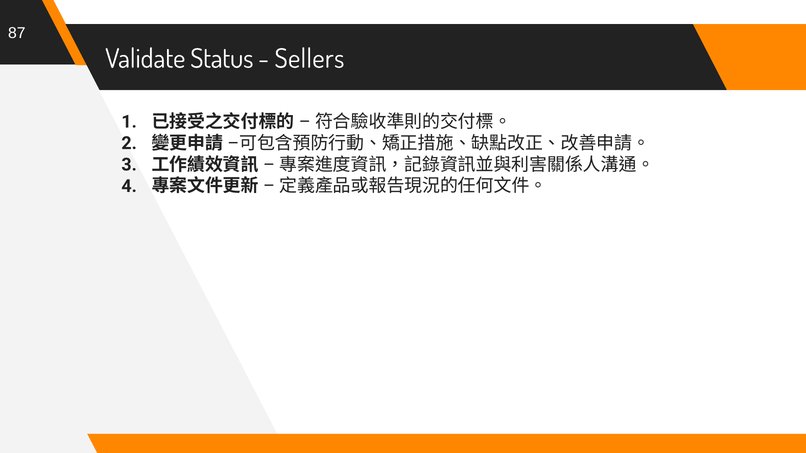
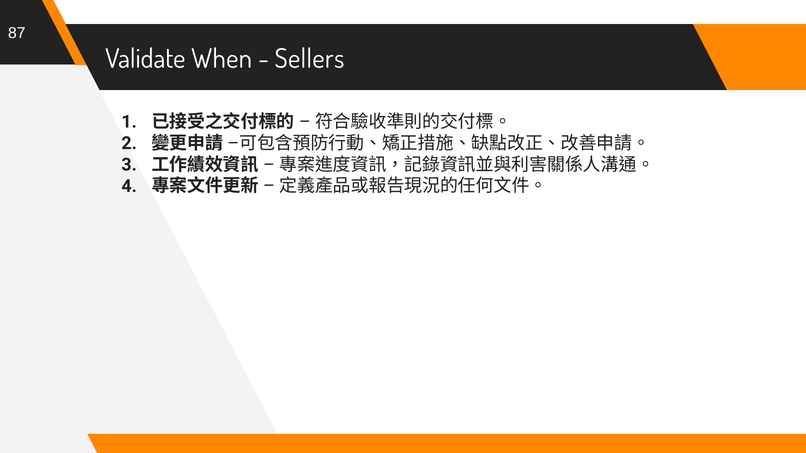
Status: Status -> When
